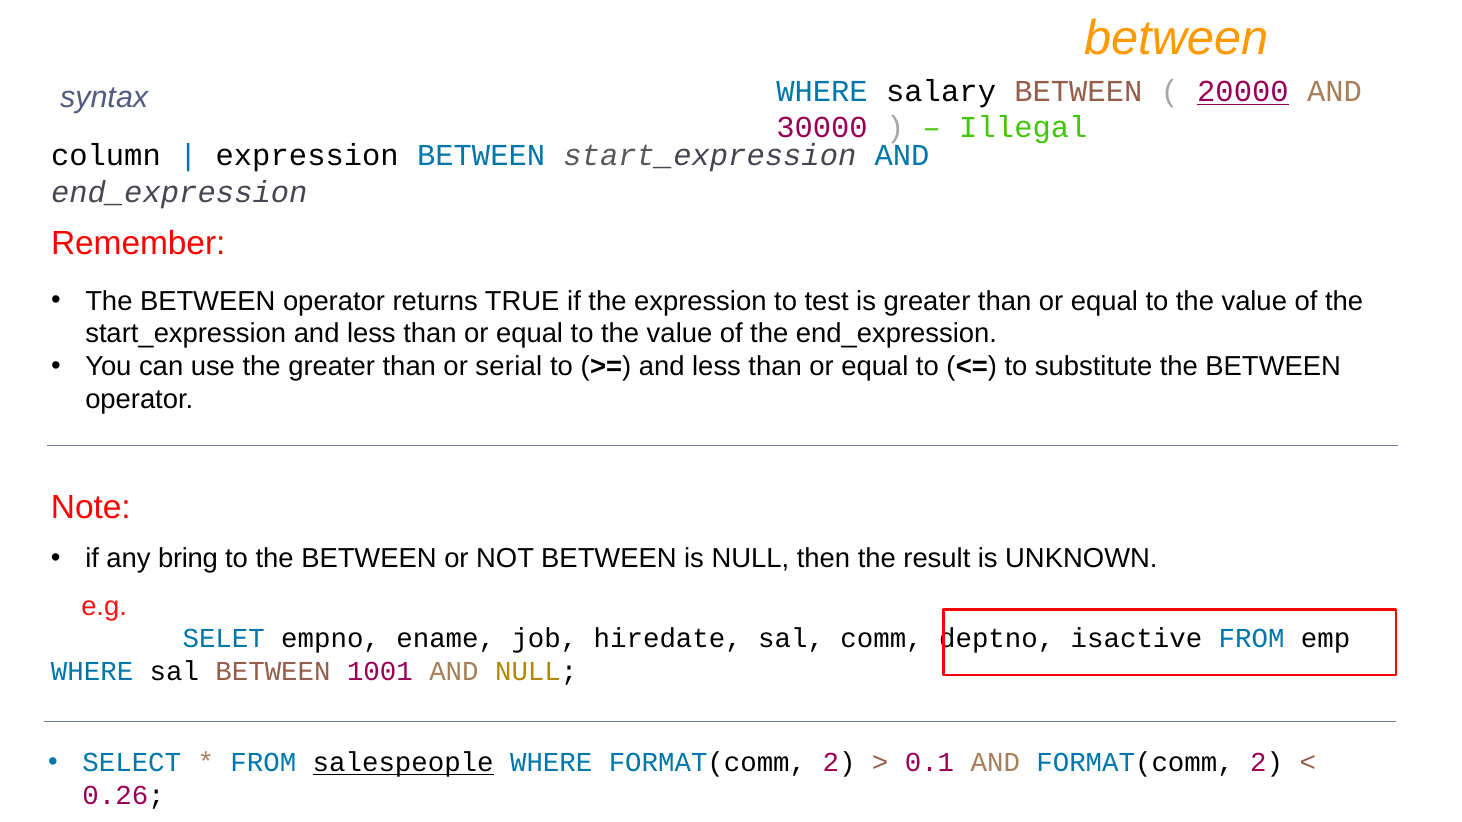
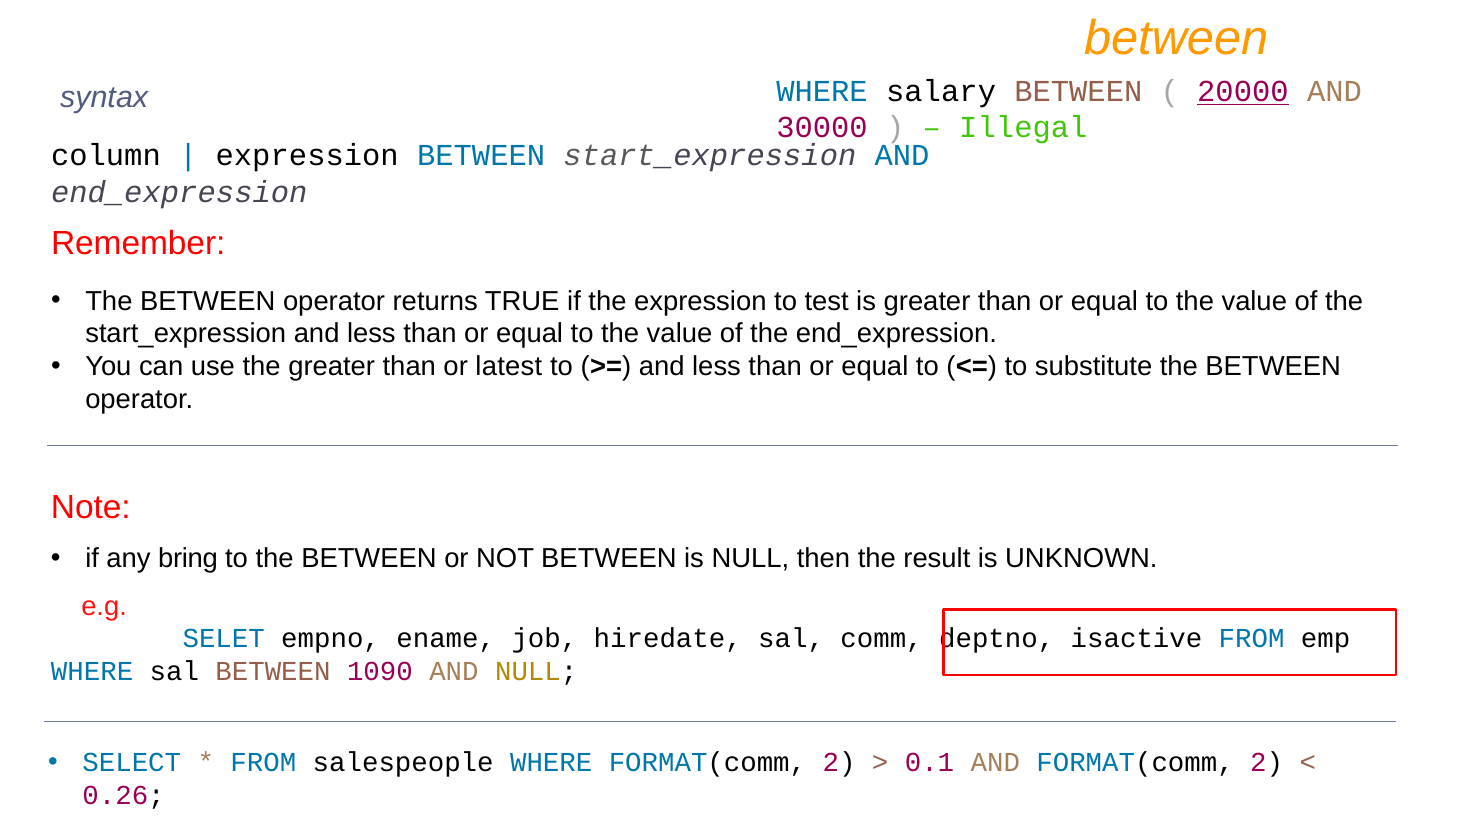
serial: serial -> latest
1001: 1001 -> 1090
salespeople underline: present -> none
